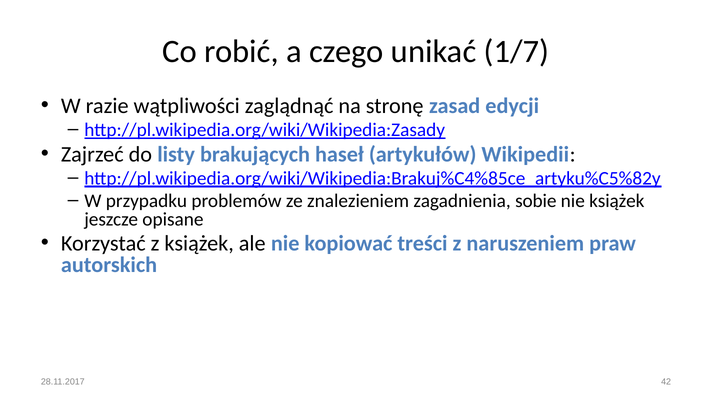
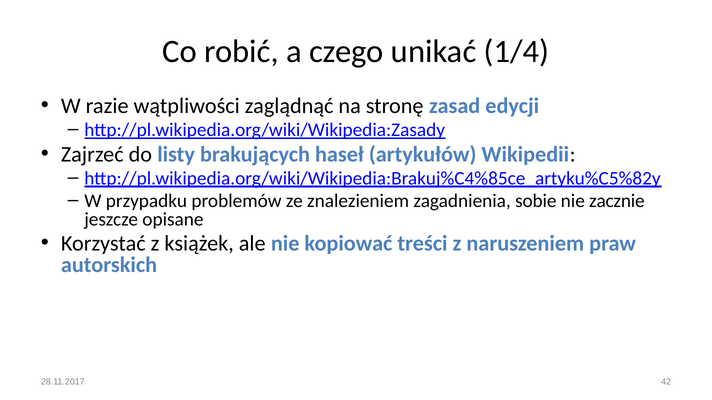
1/7: 1/7 -> 1/4
nie książek: książek -> zacznie
